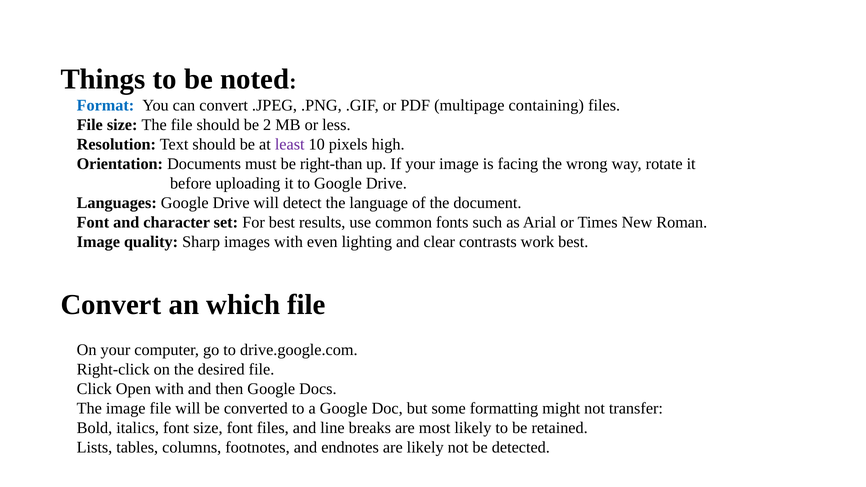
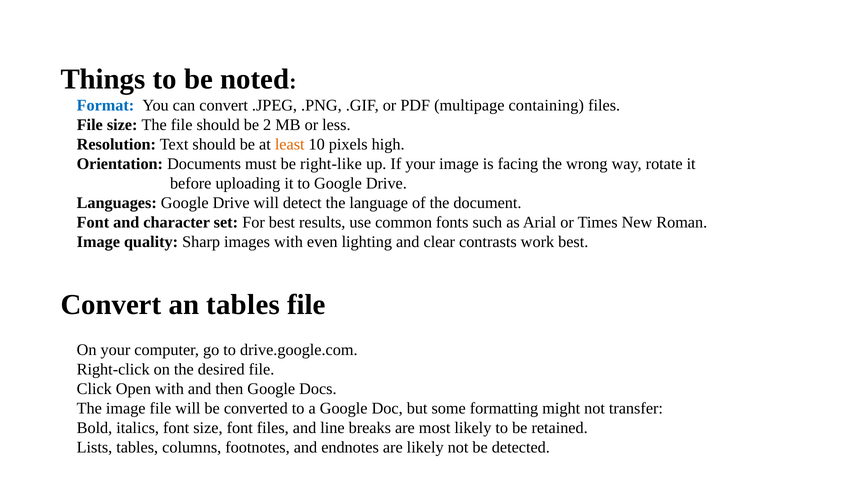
least colour: purple -> orange
right-than: right-than -> right-like
an which: which -> tables
